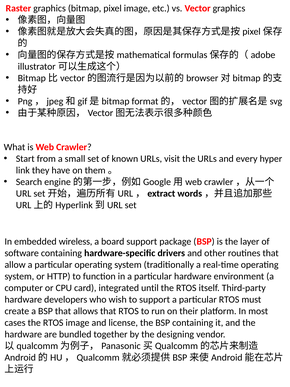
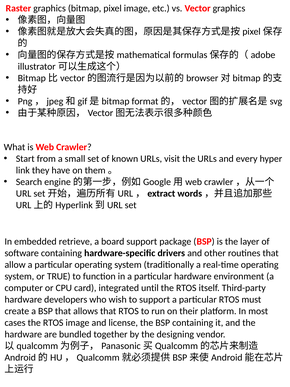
wireless: wireless -> retrieve
HTTP: HTTP -> TRUE
